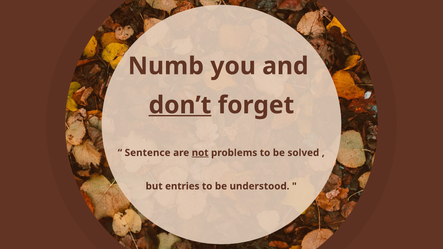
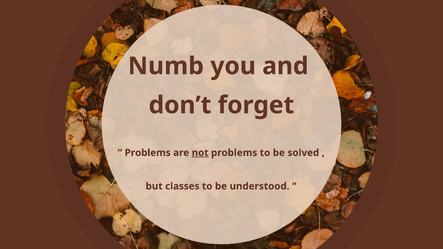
don’t underline: present -> none
Sentence at (148, 153): Sentence -> Problems
entries: entries -> classes
